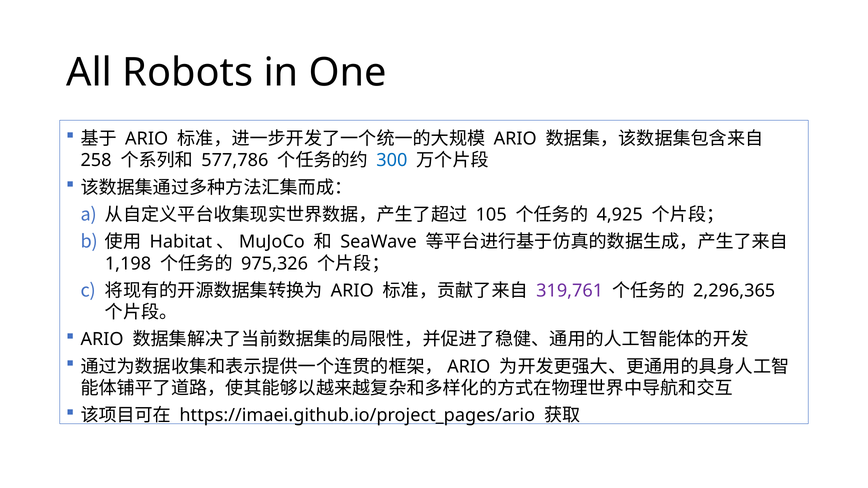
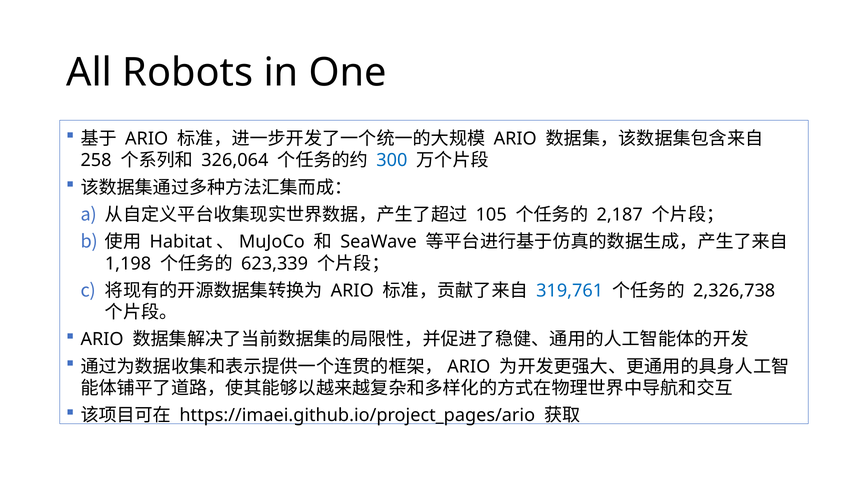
577,786: 577,786 -> 326,064
4,925: 4,925 -> 2,187
975,326: 975,326 -> 623,339
319,761 colour: purple -> blue
2,296,365: 2,296,365 -> 2,326,738
